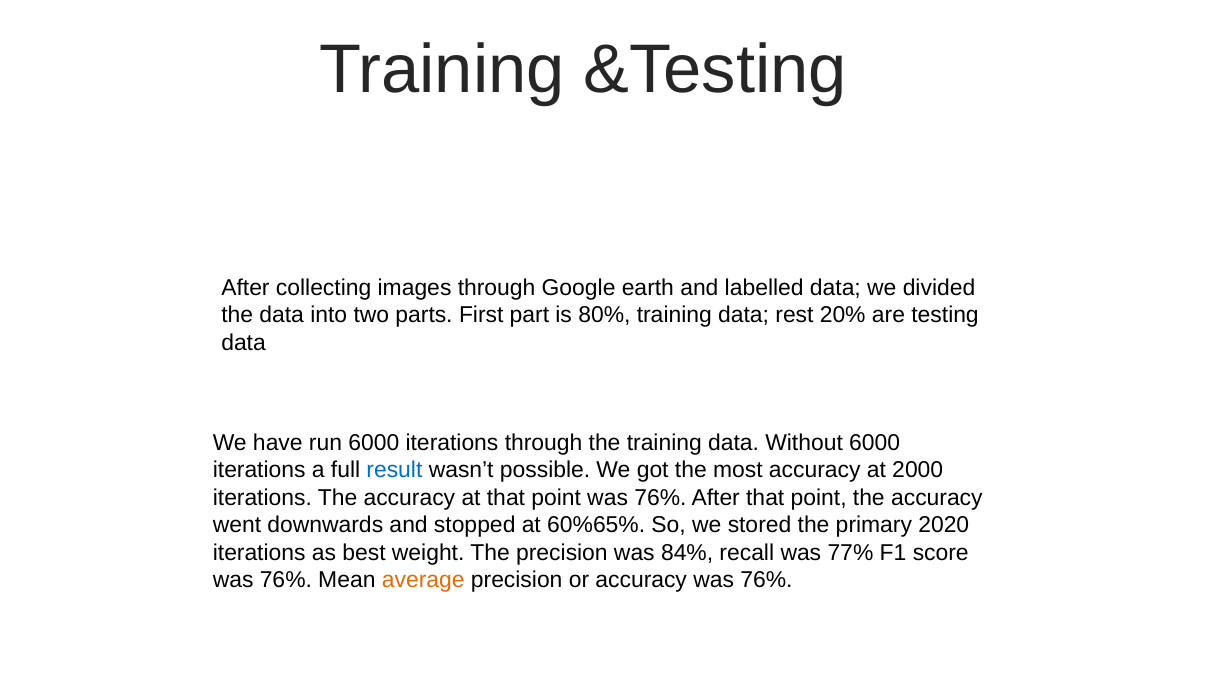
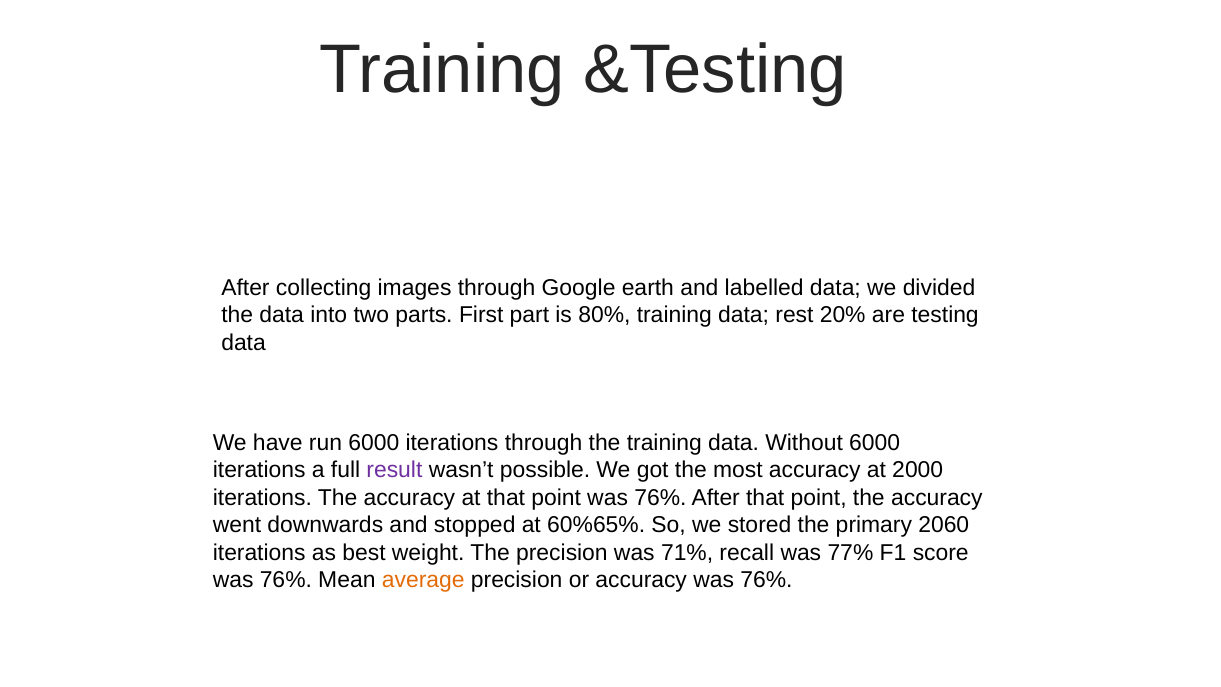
result colour: blue -> purple
2020: 2020 -> 2060
84%: 84% -> 71%
